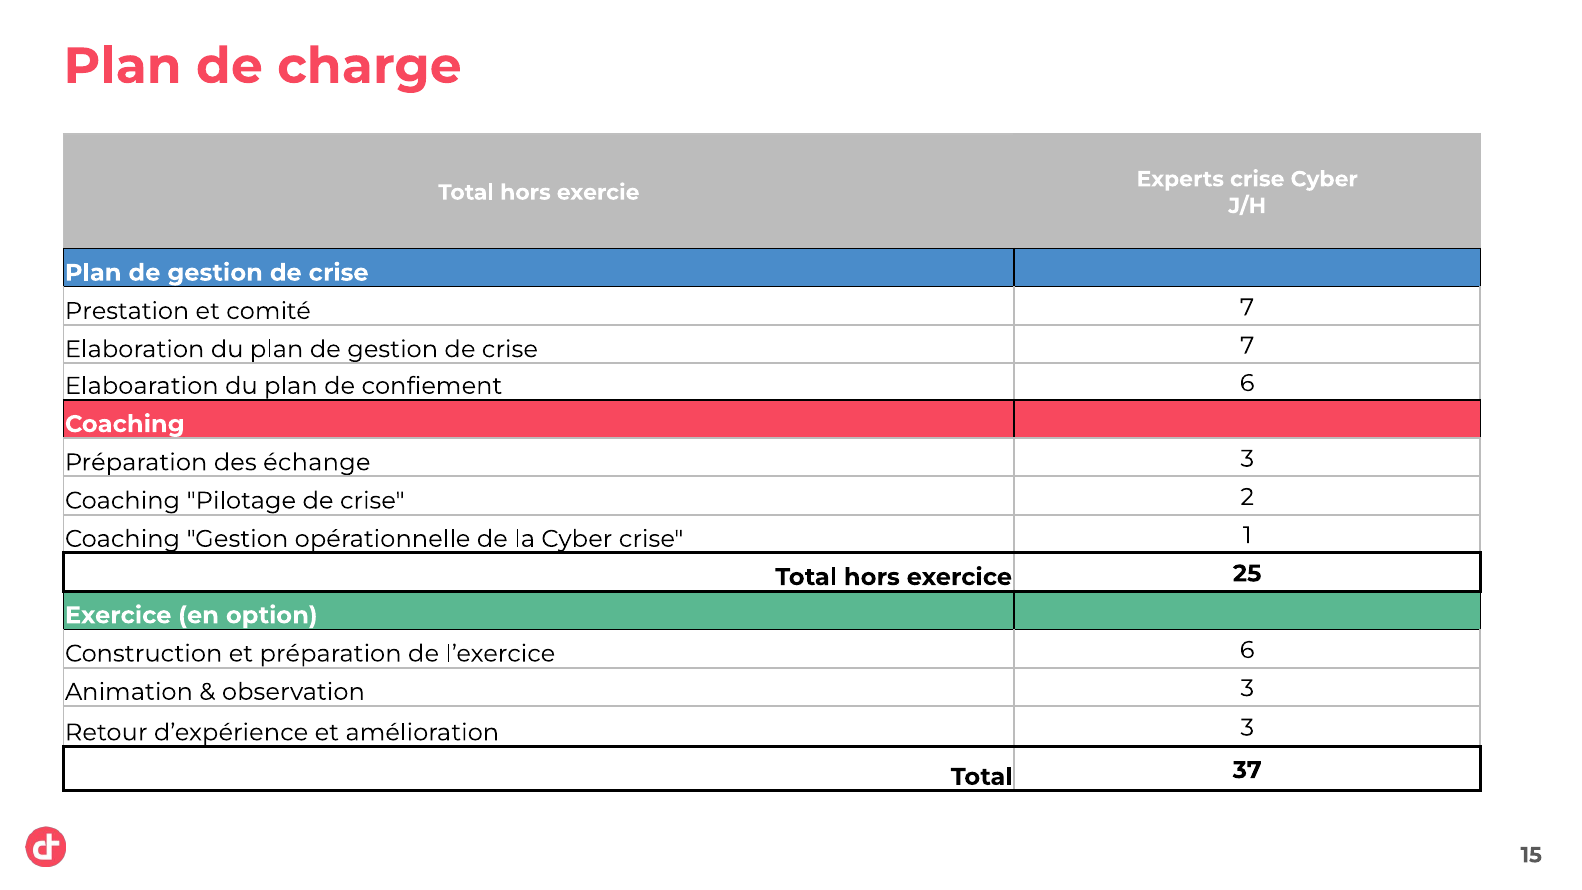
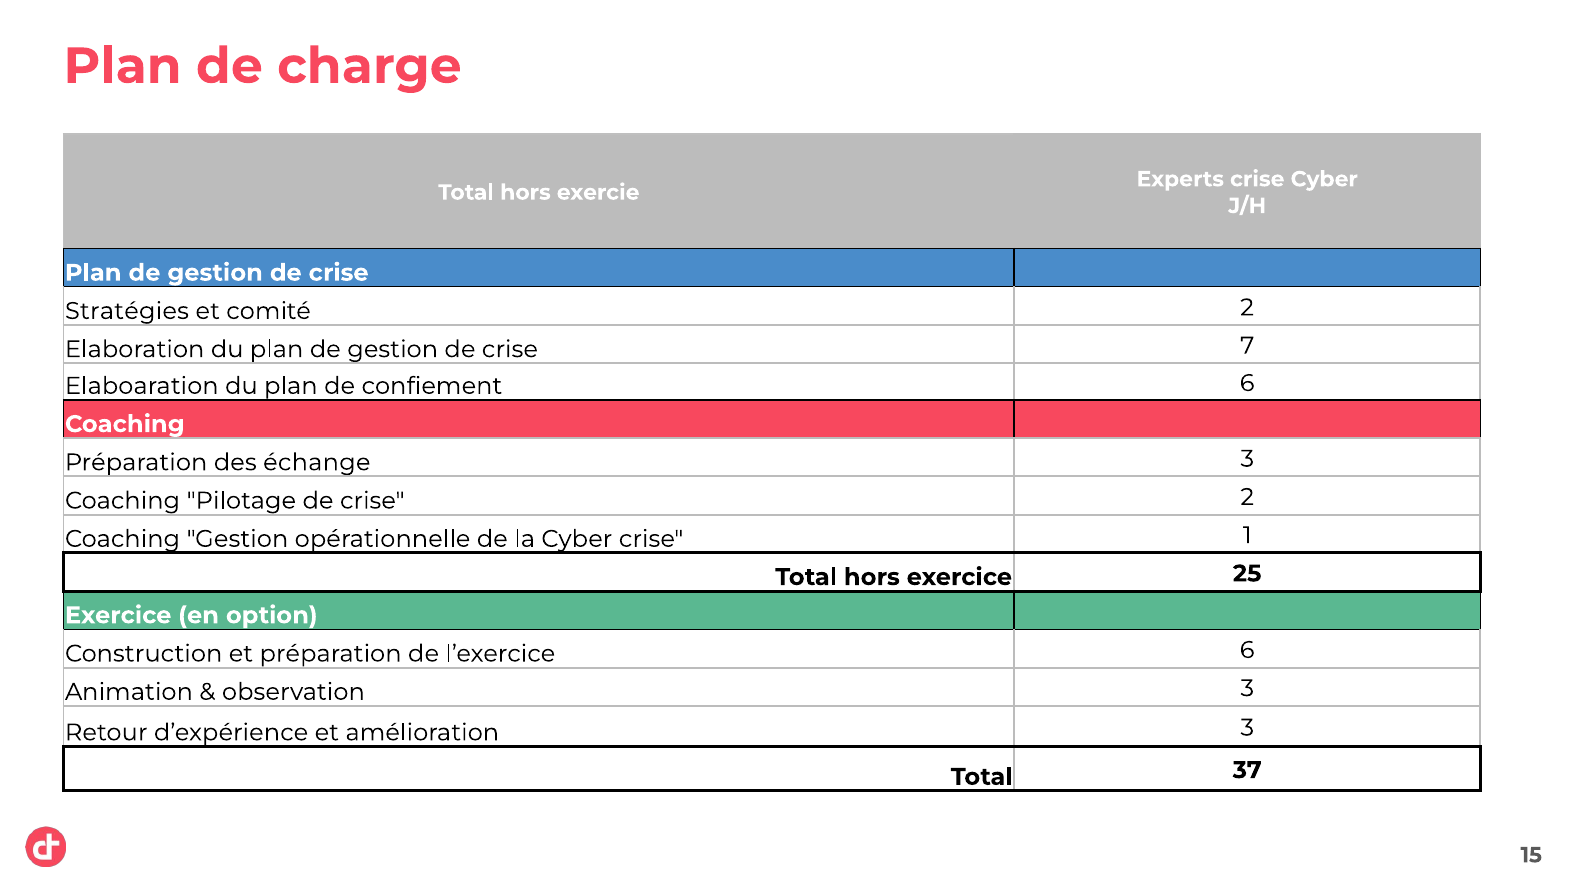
Prestation: Prestation -> Stratégies
comité 7: 7 -> 2
